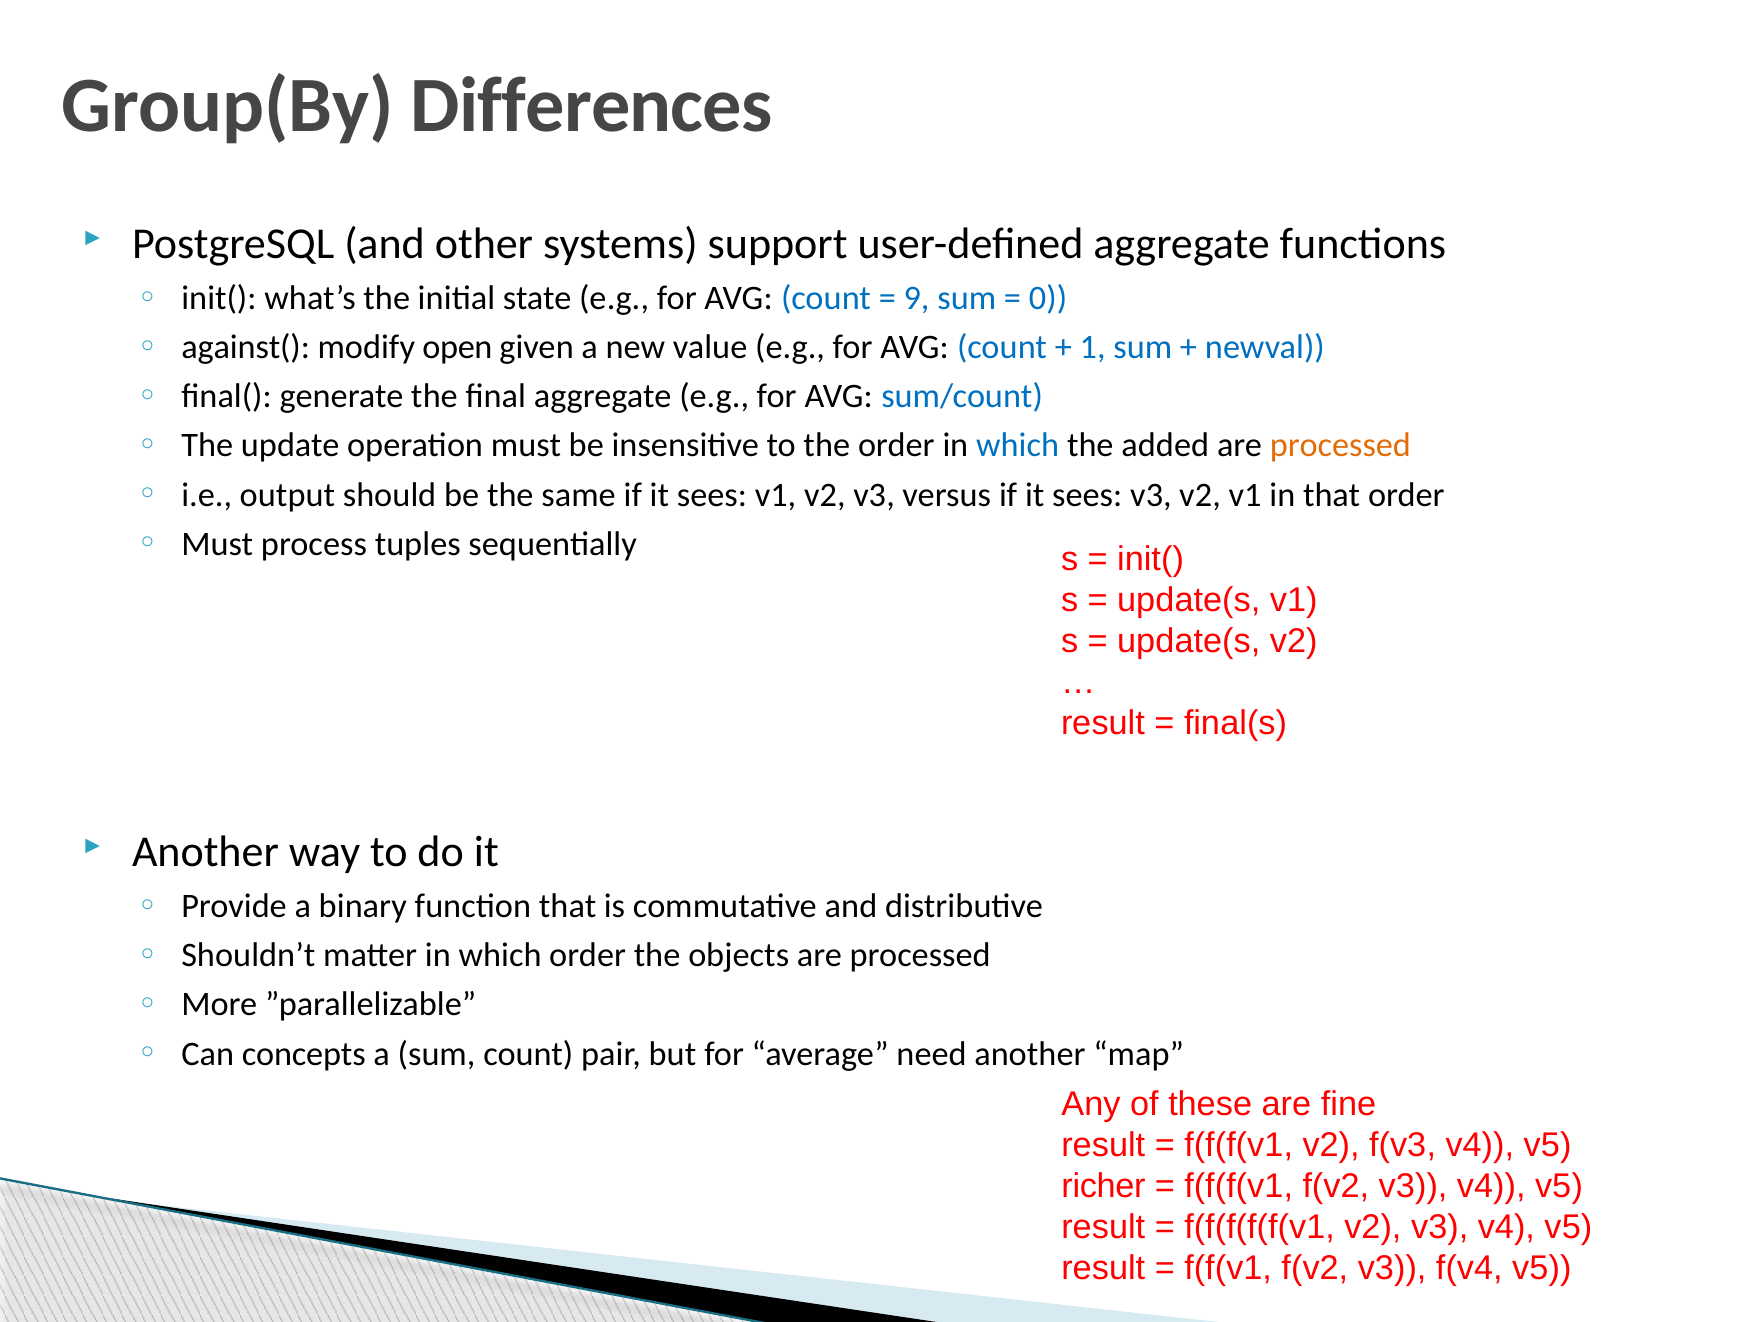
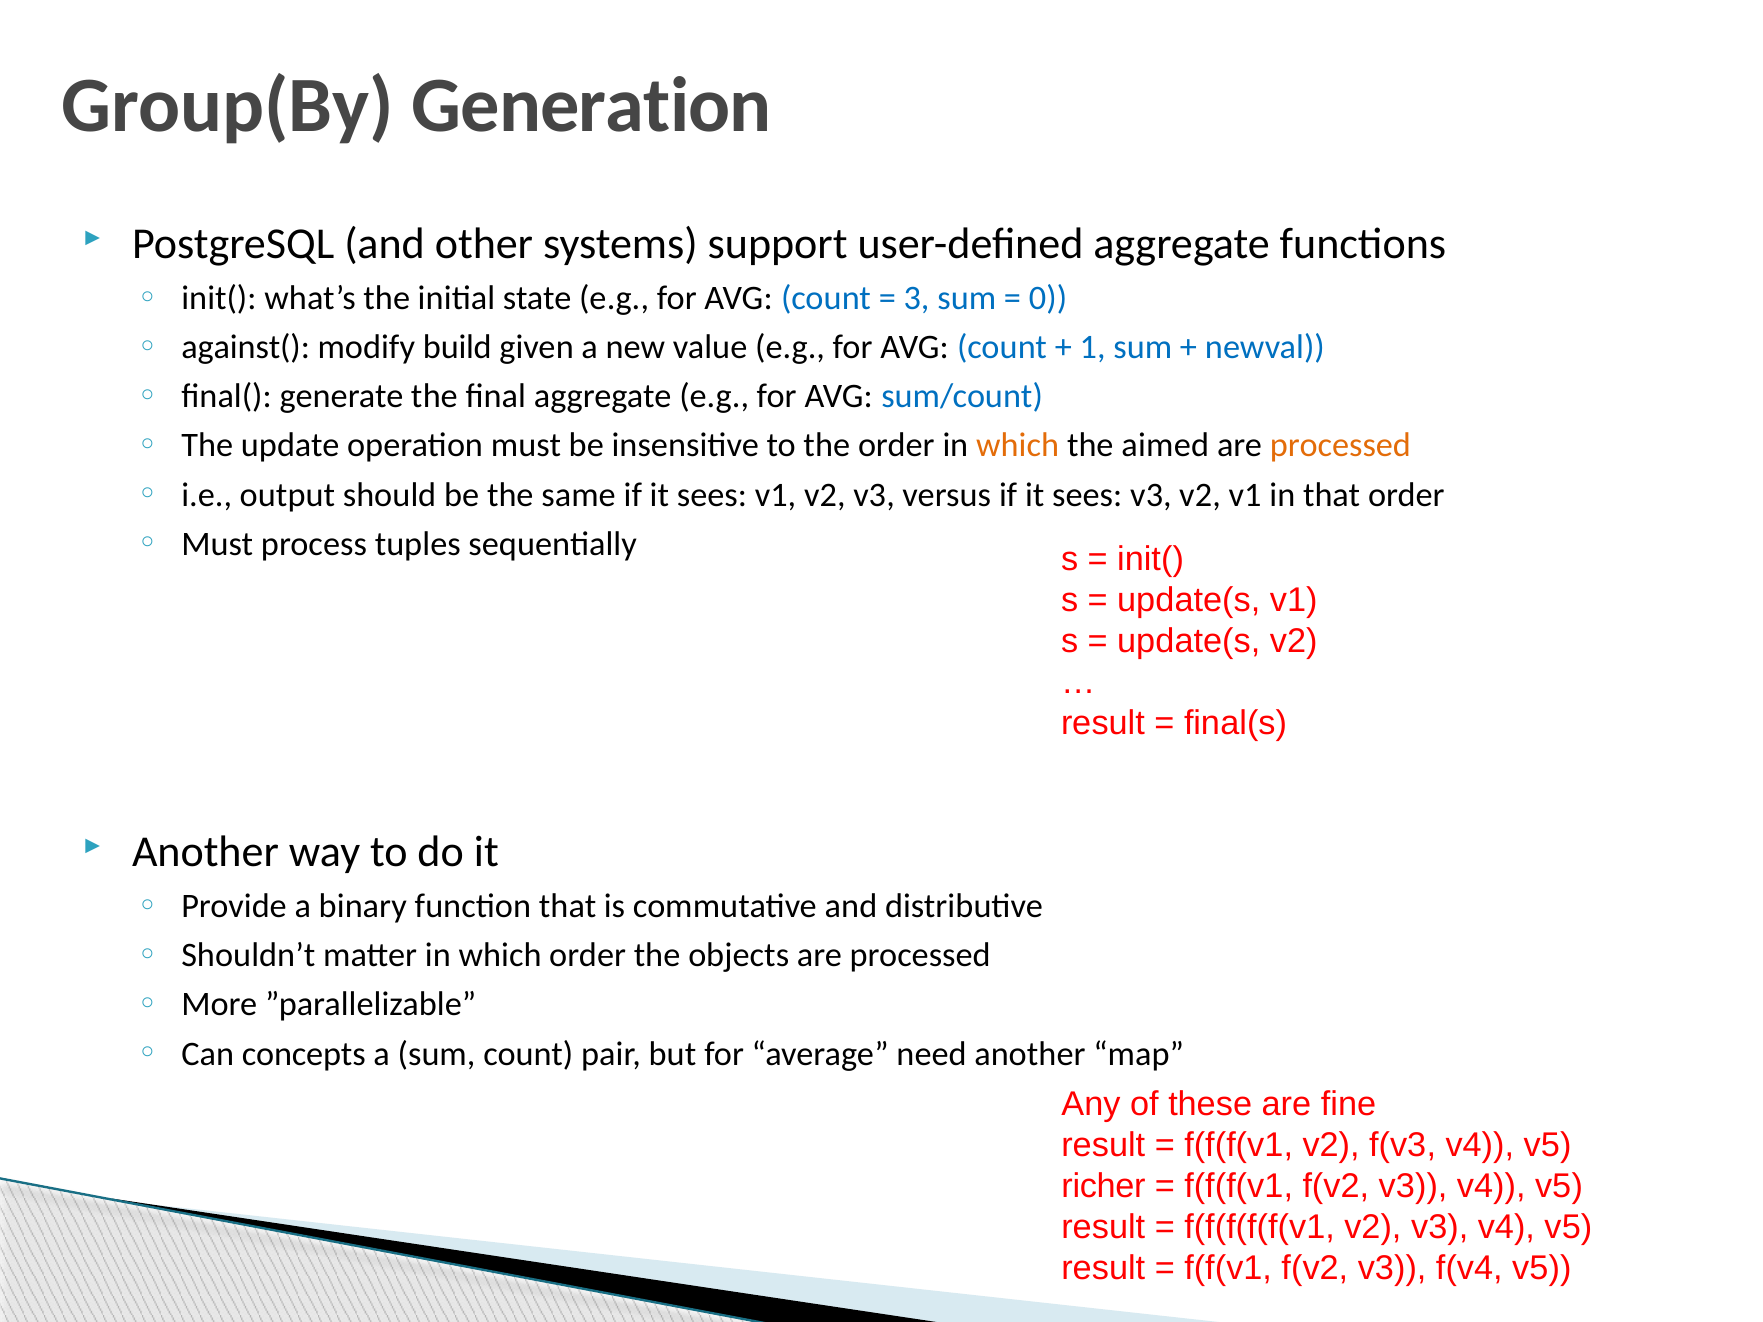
Differences: Differences -> Generation
9: 9 -> 3
open: open -> build
which at (1018, 446) colour: blue -> orange
added: added -> aimed
